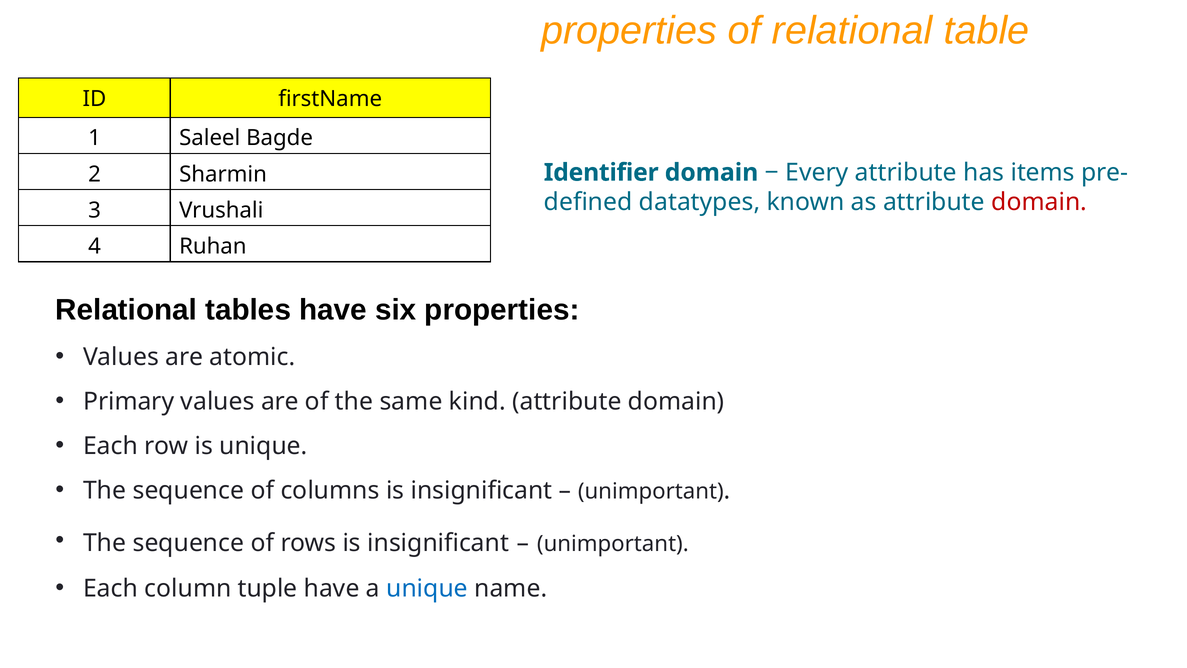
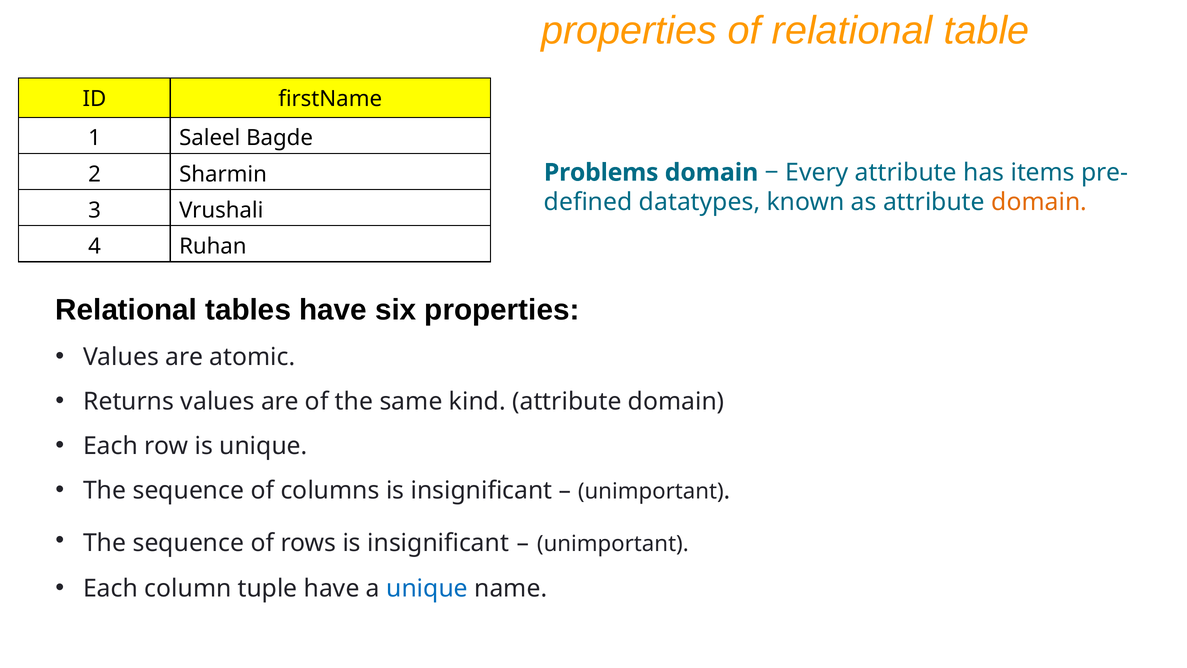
Identifier: Identifier -> Problems
domain at (1039, 202) colour: red -> orange
Primary: Primary -> Returns
